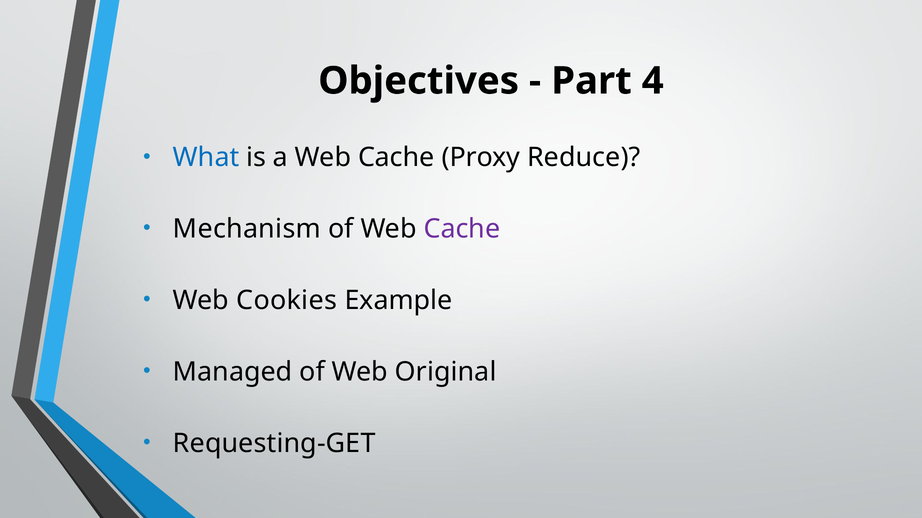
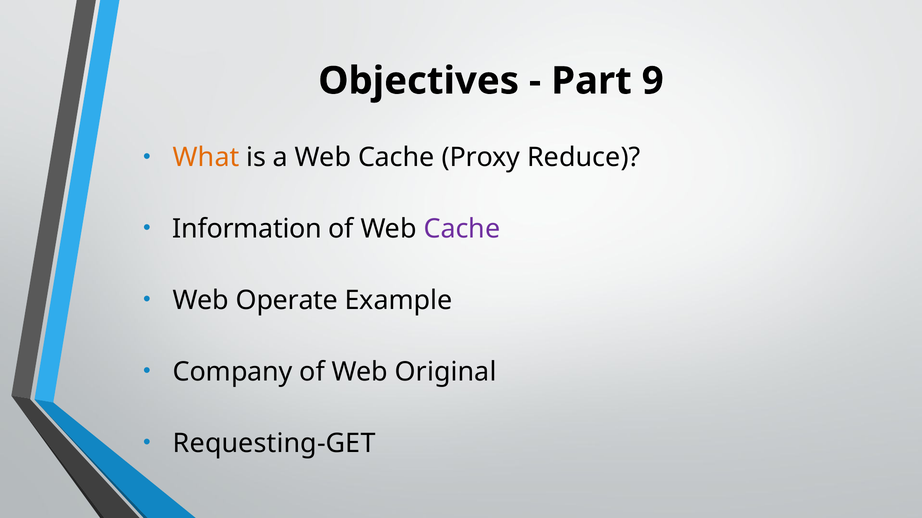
4: 4 -> 9
What colour: blue -> orange
Mechanism: Mechanism -> Information
Cookies: Cookies -> Operate
Managed: Managed -> Company
